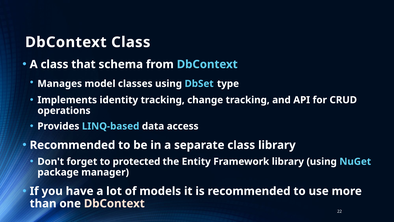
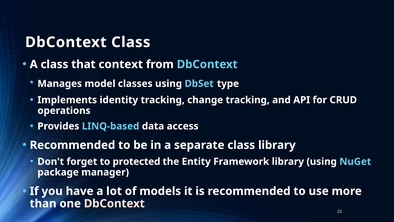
schema: schema -> context
